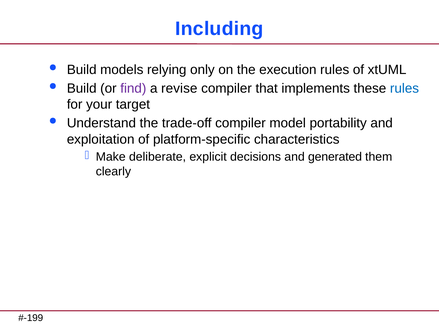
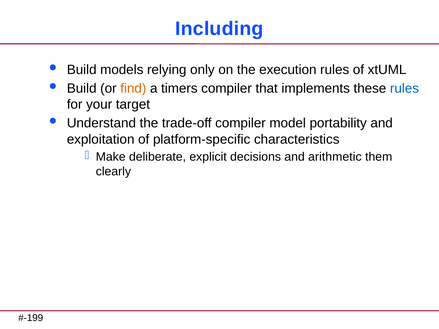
find colour: purple -> orange
revise: revise -> timers
generated: generated -> arithmetic
